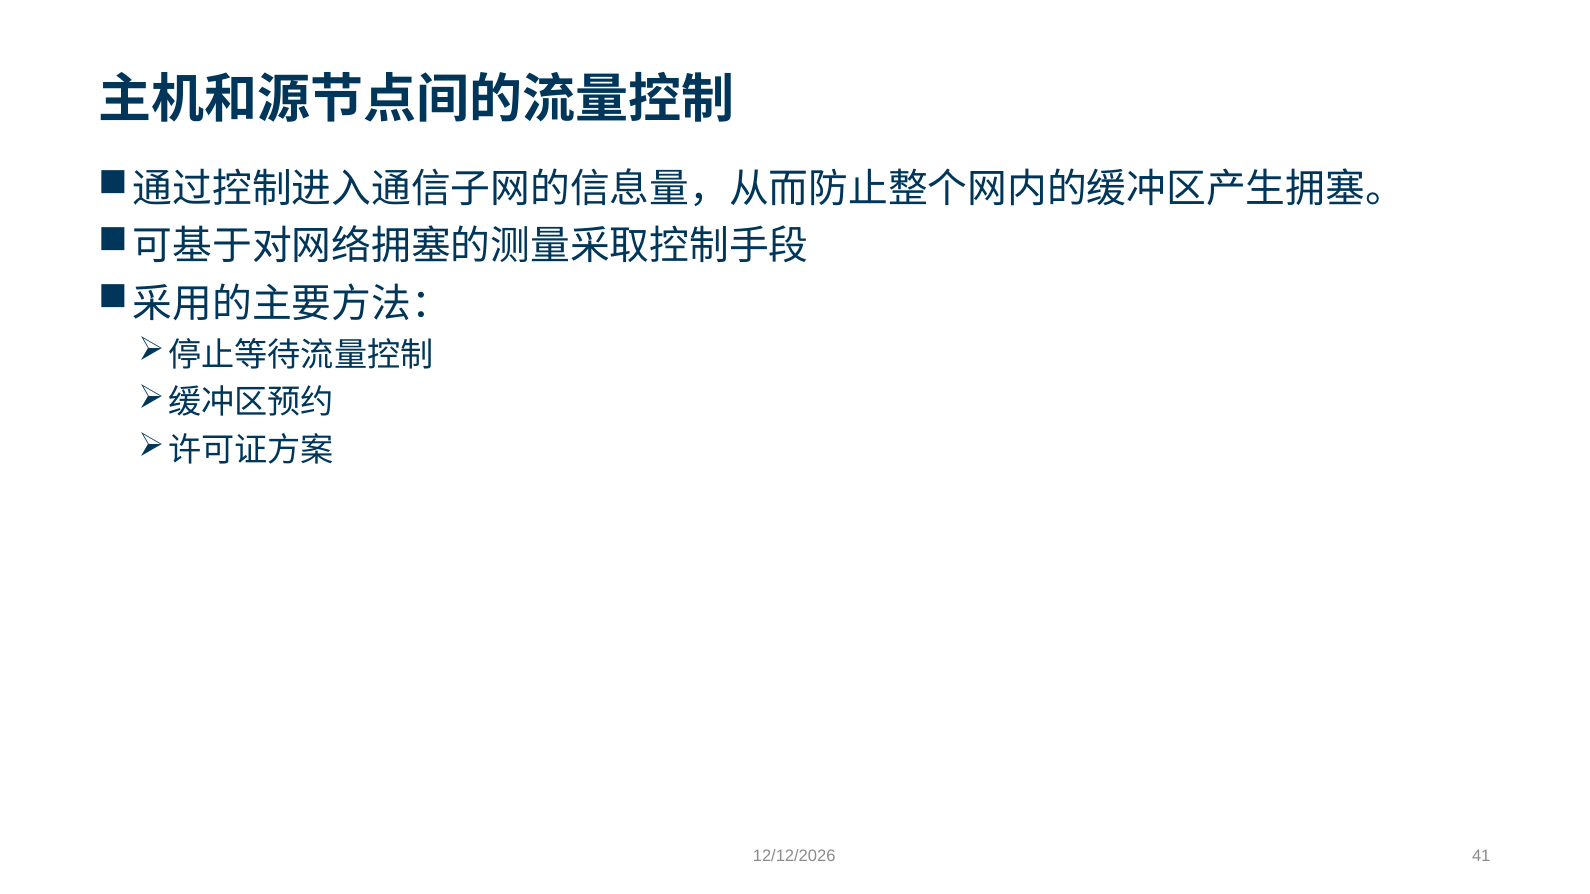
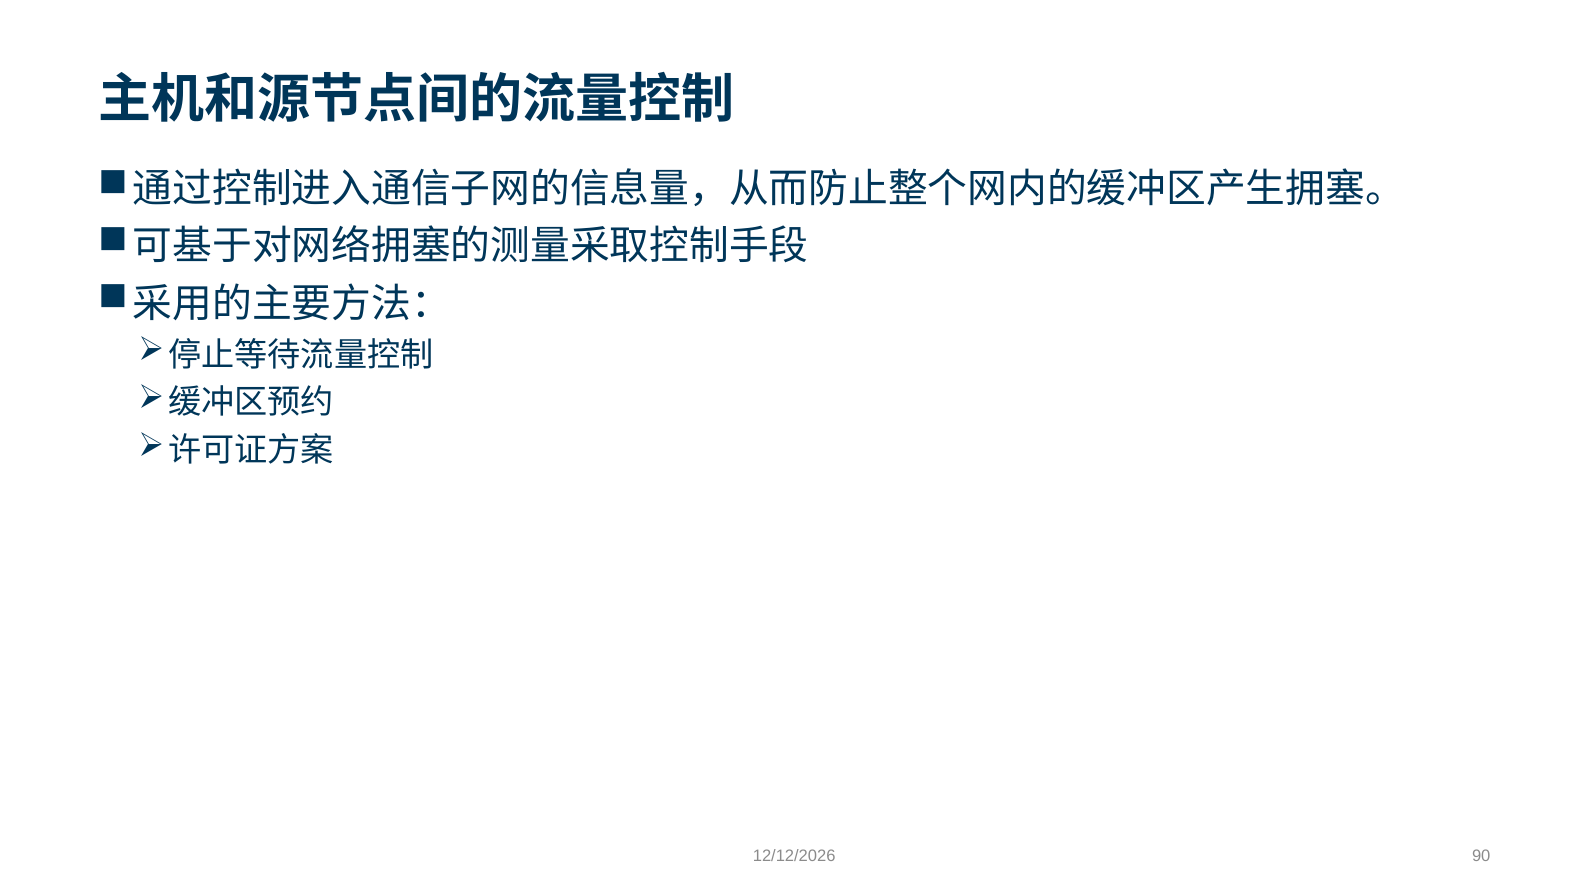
41: 41 -> 90
